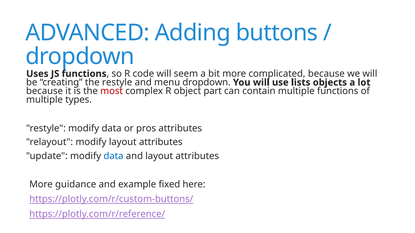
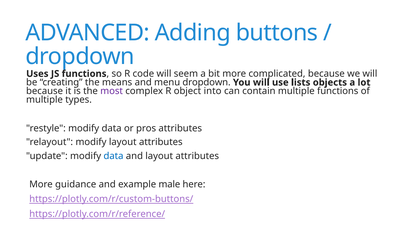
the restyle: restyle -> means
most colour: red -> purple
part: part -> into
fixed: fixed -> male
